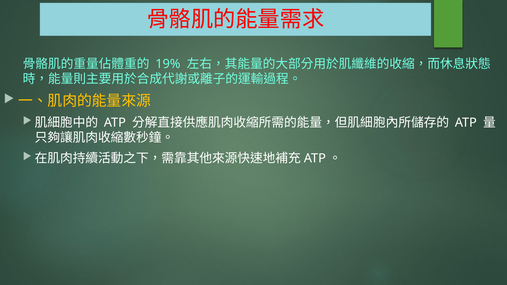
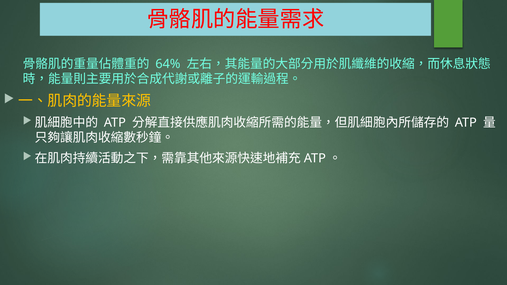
19%: 19% -> 64%
